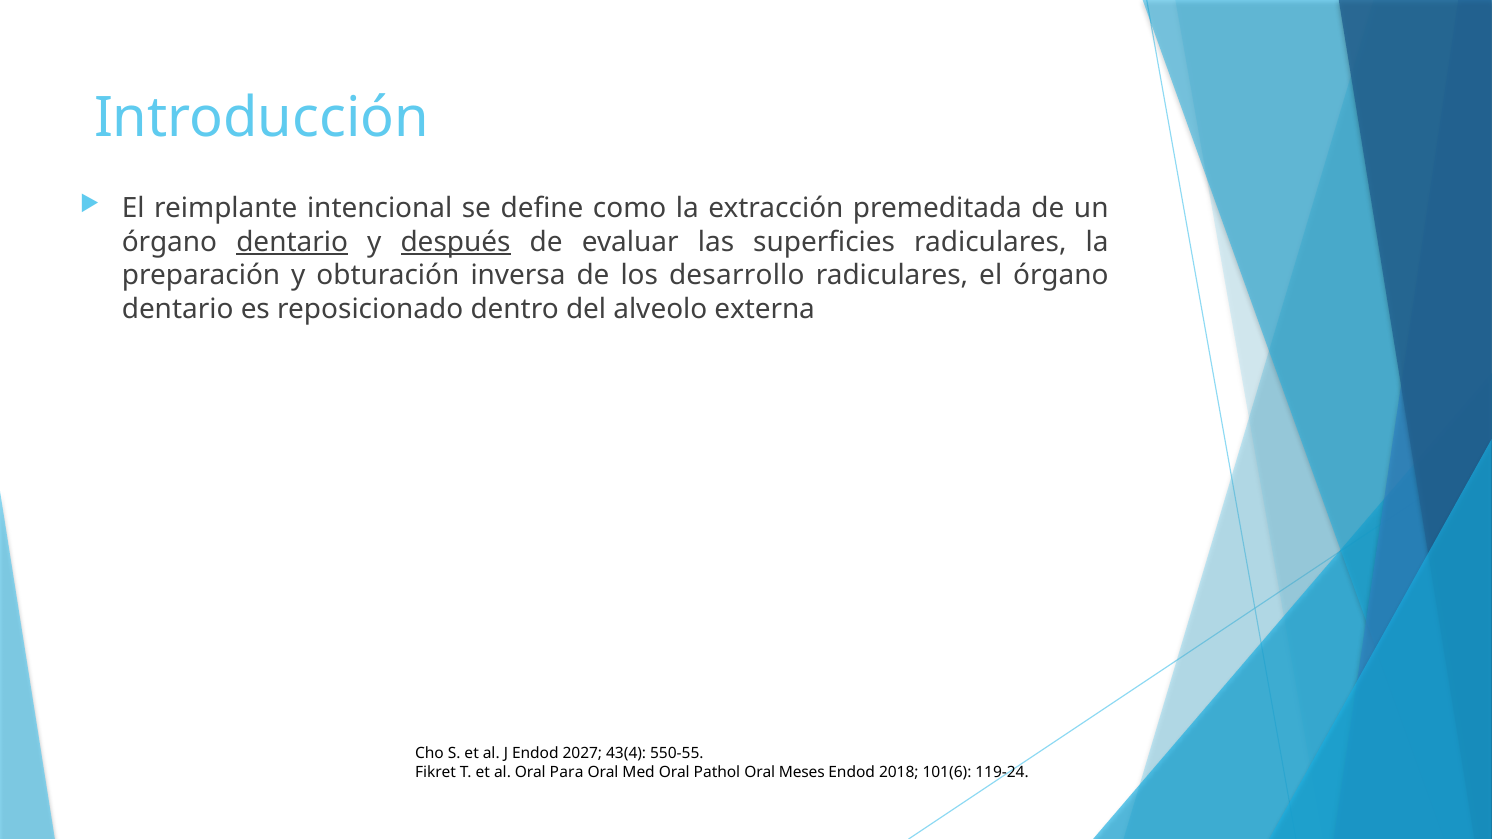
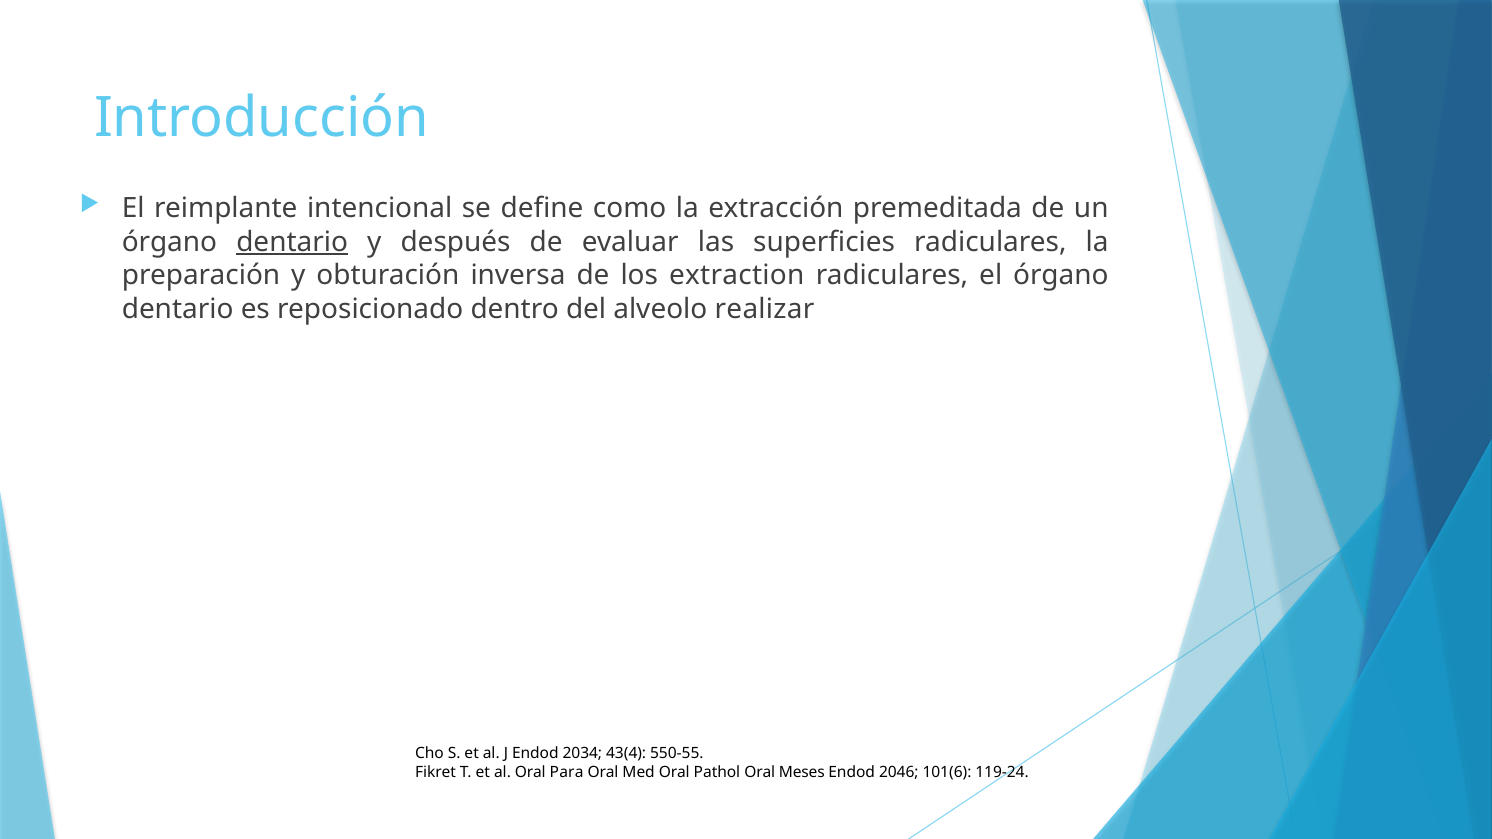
después underline: present -> none
desarrollo: desarrollo -> extraction
externa: externa -> realizar
2027: 2027 -> 2034
2018: 2018 -> 2046
